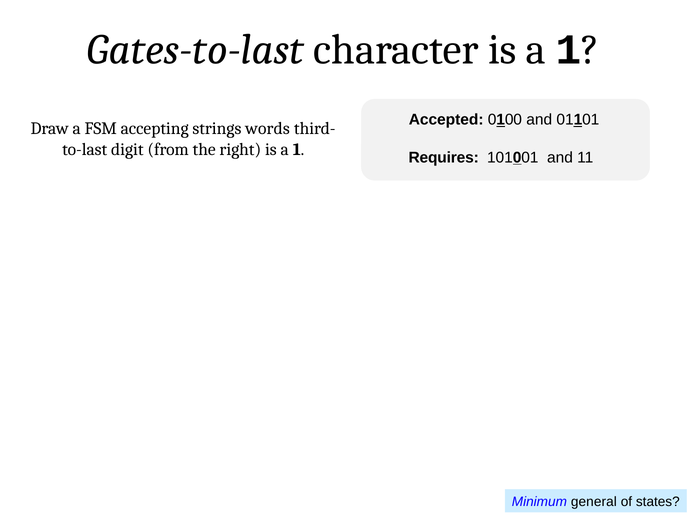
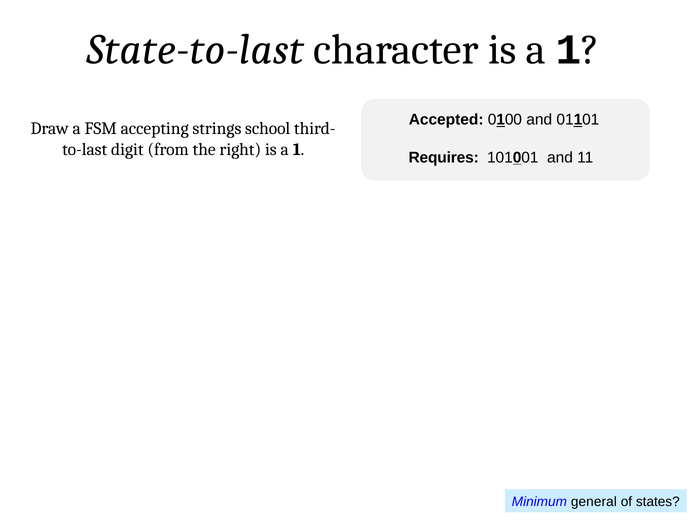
Gates-to-last: Gates-to-last -> State-to-last
words: words -> school
